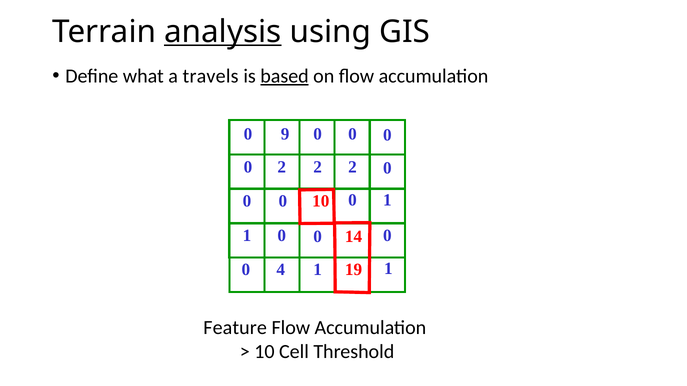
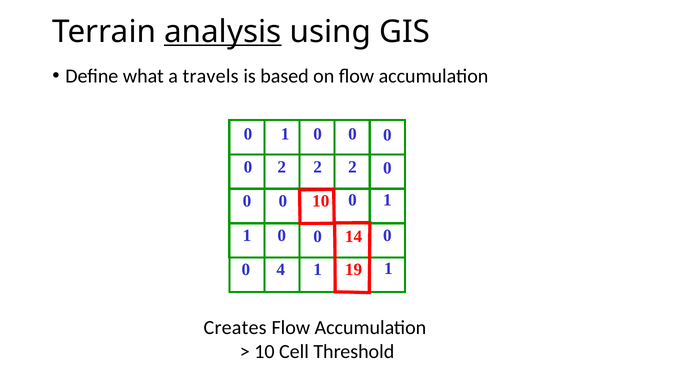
based underline: present -> none
9 at (285, 134): 9 -> 1
Feature: Feature -> Creates
